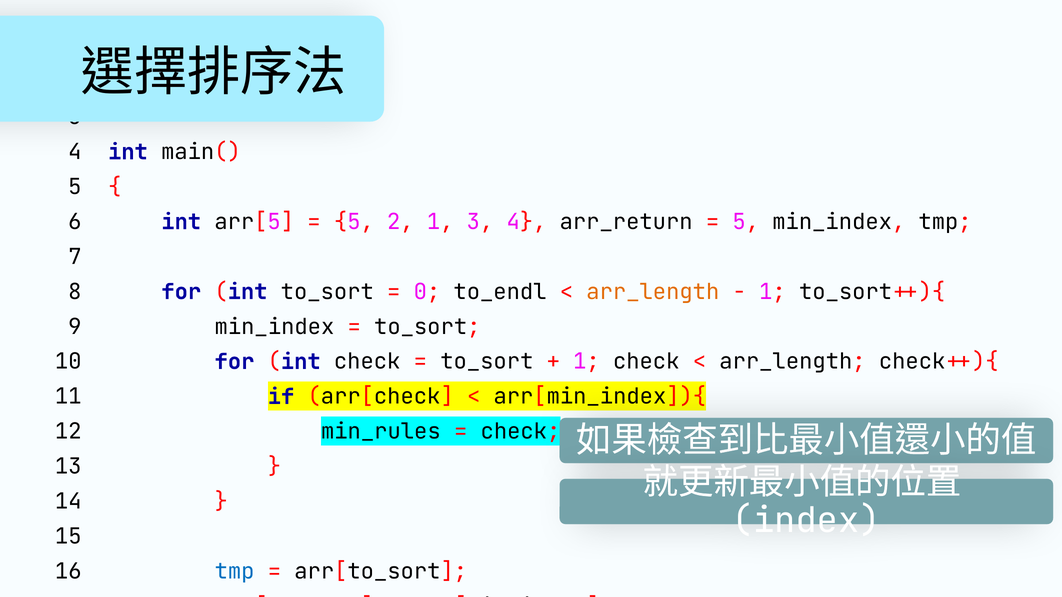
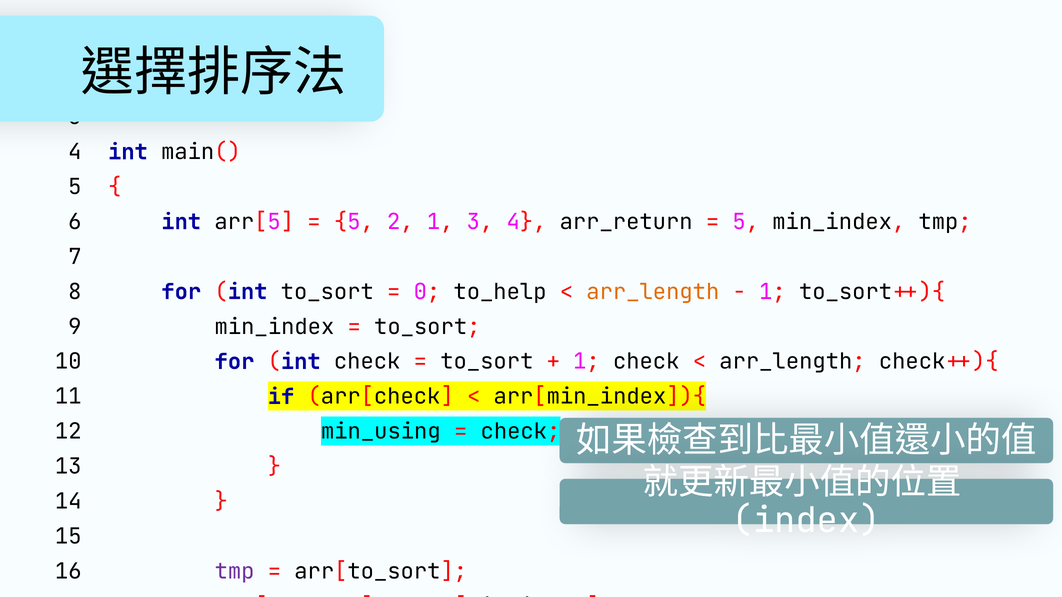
to_endl: to_endl -> to_help
min_rules: min_rules -> min_using
tmp at (235, 572) colour: blue -> purple
